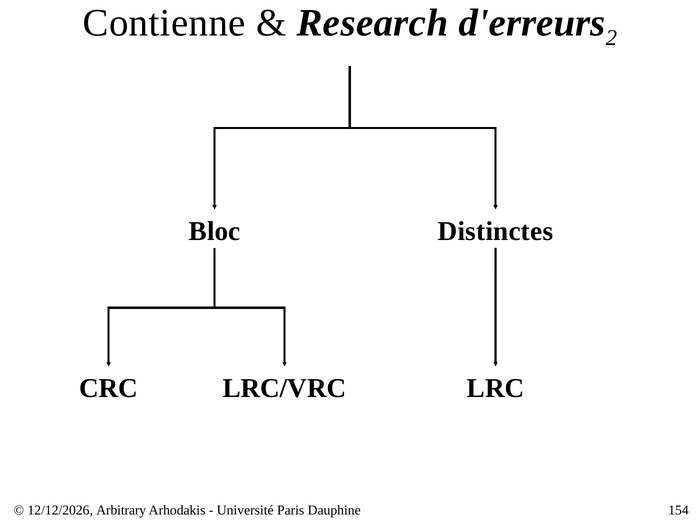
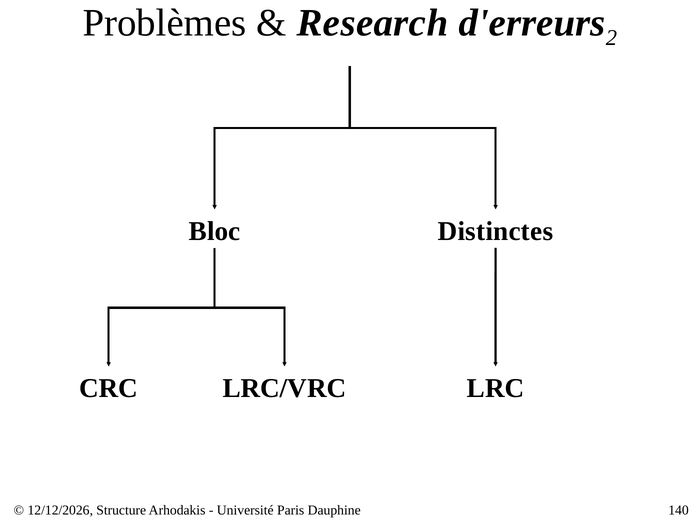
Contienne: Contienne -> Problèmes
Arbitrary: Arbitrary -> Structure
154: 154 -> 140
